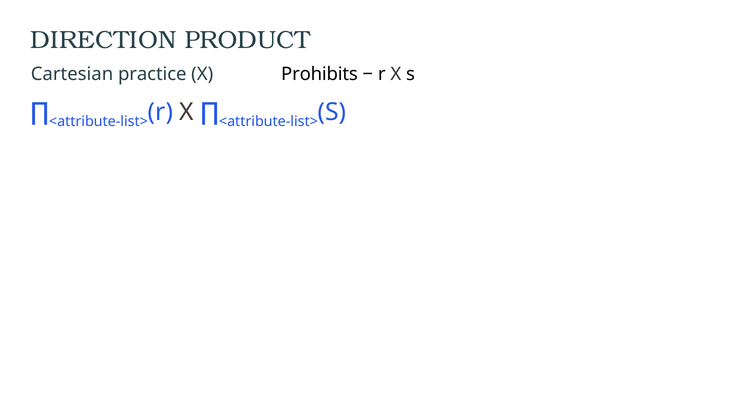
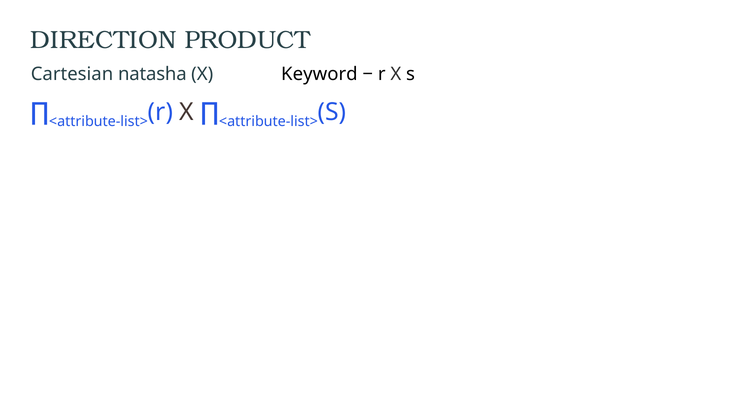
practice: practice -> natasha
Prohibits: Prohibits -> Keyword
